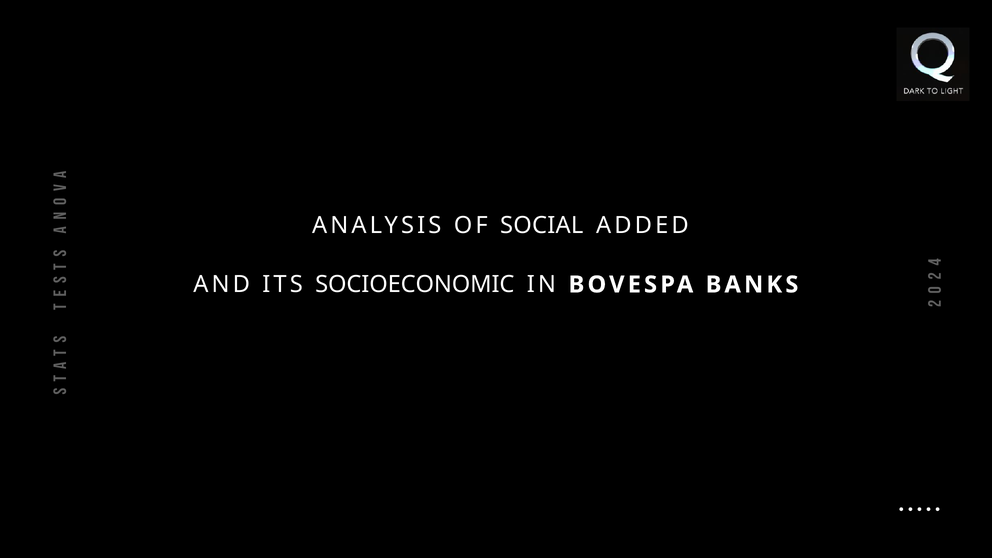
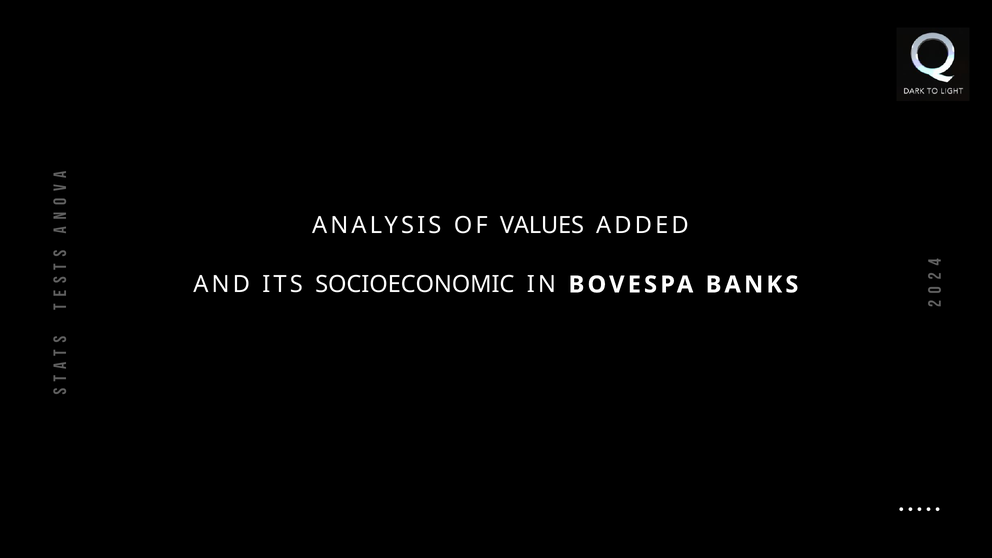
SOCIAL: SOCIAL -> VALUES
